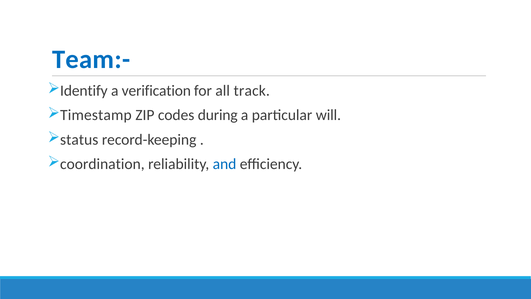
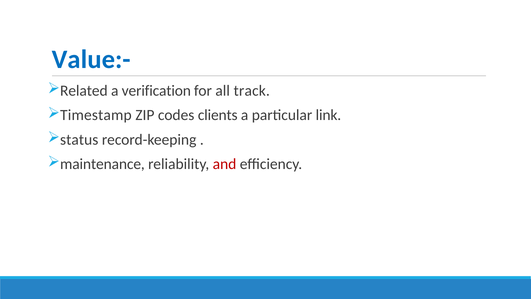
Team:-: Team:- -> Value:-
Identify: Identify -> Related
during: during -> clients
will: will -> link
coordination: coordination -> maintenance
and colour: blue -> red
